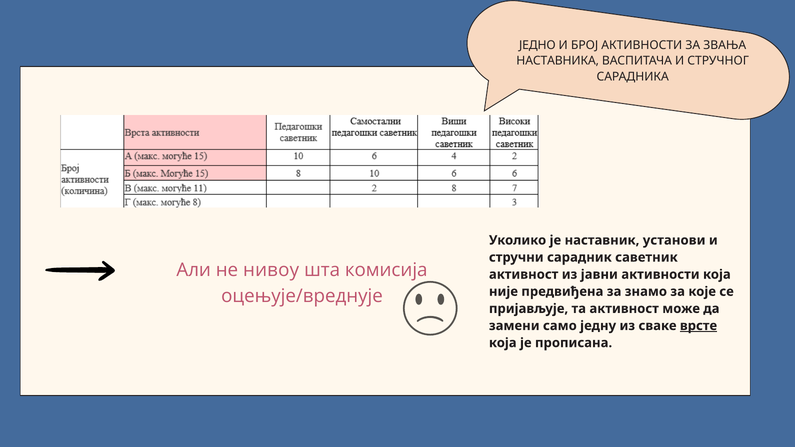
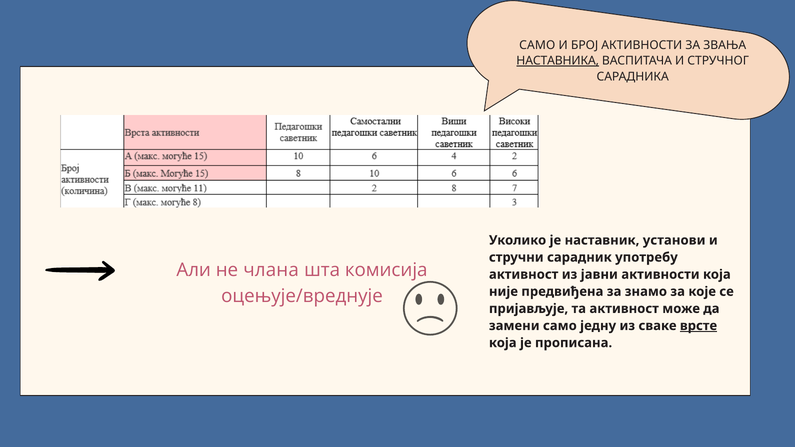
ЈЕДНО at (537, 45): ЈЕДНО -> САМО
НАСТАВНИКА underline: none -> present
саветник: саветник -> употребу
нивоу: нивоу -> члана
